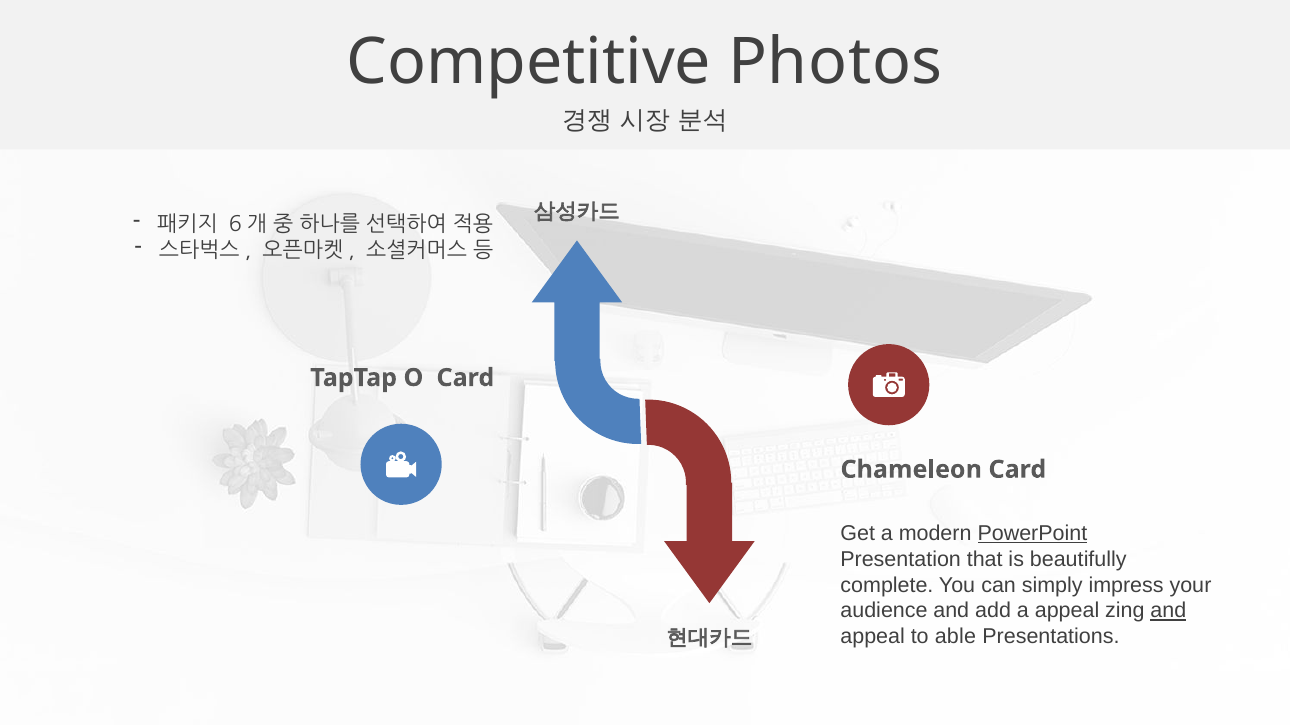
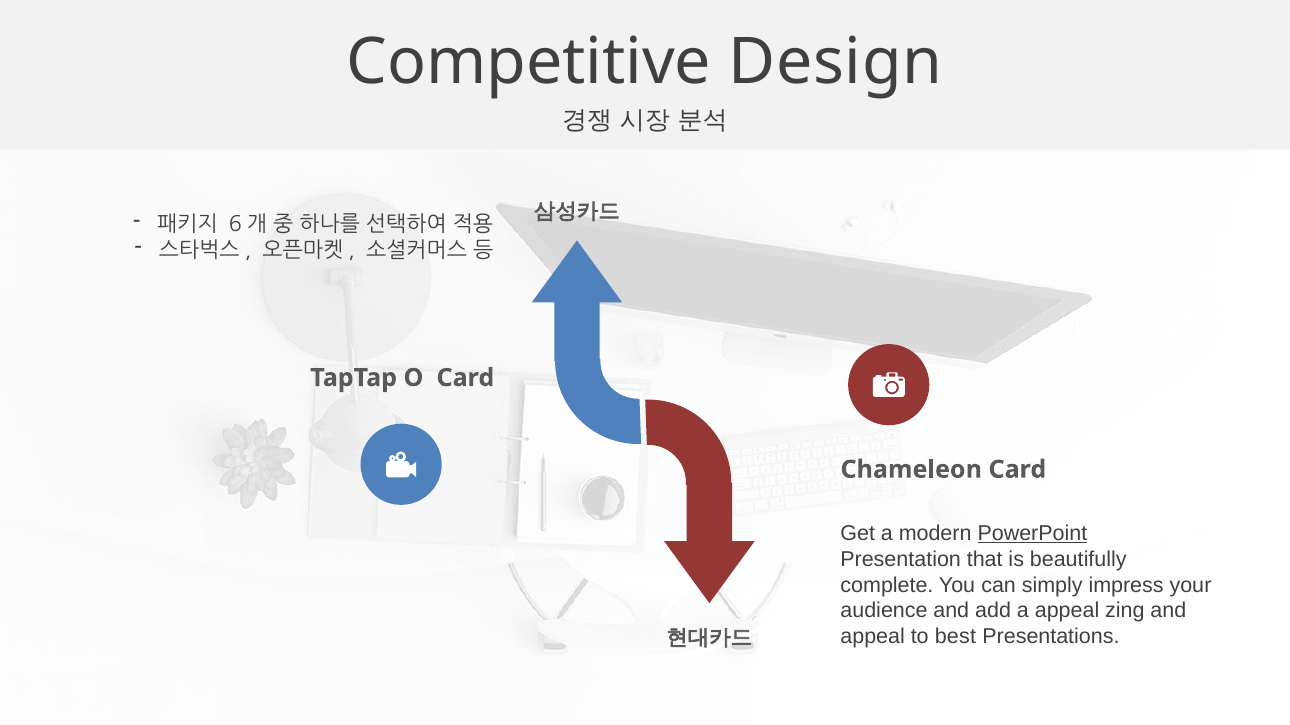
Photos: Photos -> Design
and at (1168, 611) underline: present -> none
able: able -> best
